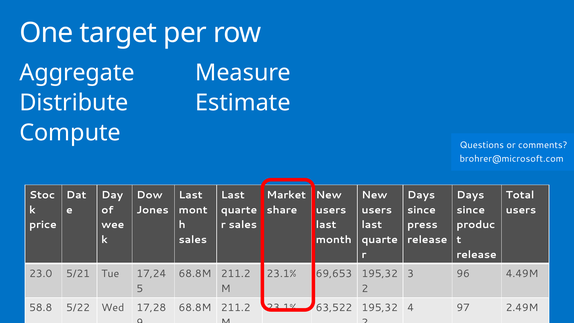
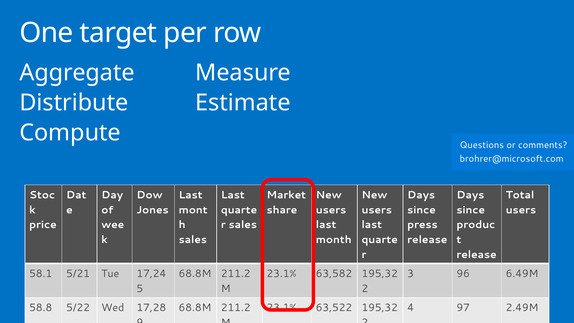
23.0: 23.0 -> 58.1
69,653: 69,653 -> 63,582
4.49M: 4.49M -> 6.49M
